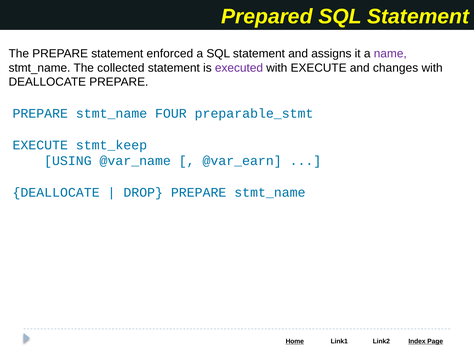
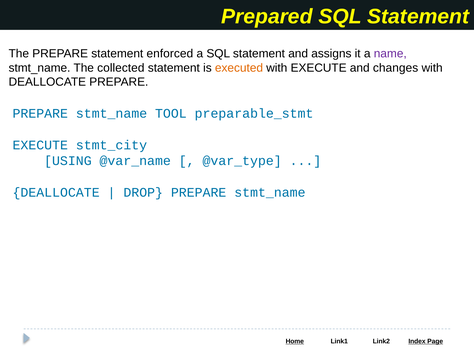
executed colour: purple -> orange
FOUR: FOUR -> TOOL
stmt_keep: stmt_keep -> stmt_city
@var_earn: @var_earn -> @var_type
